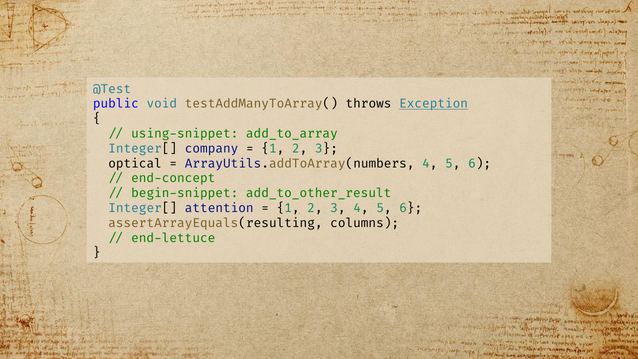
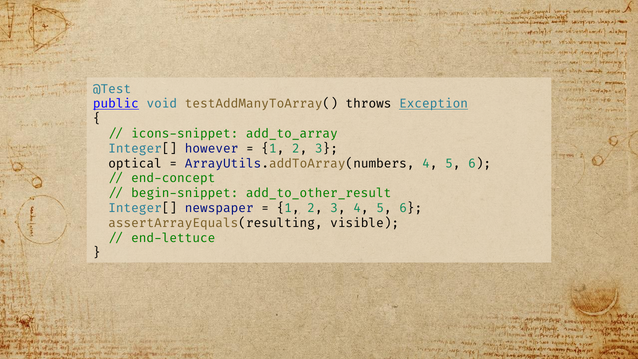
public underline: none -> present
using-snippet: using-snippet -> icons-snippet
company: company -> however
attention: attention -> newspaper
columns: columns -> visible
